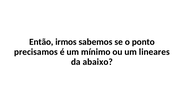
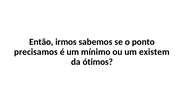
lineares: lineares -> existem
abaixo: abaixo -> ótimos
